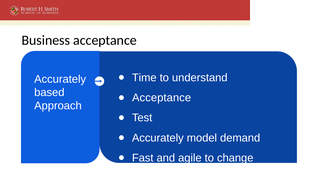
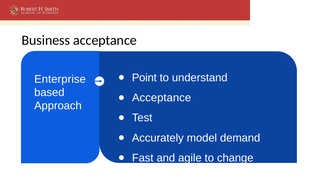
Time: Time -> Point
Accurately at (60, 79): Accurately -> Enterprise
